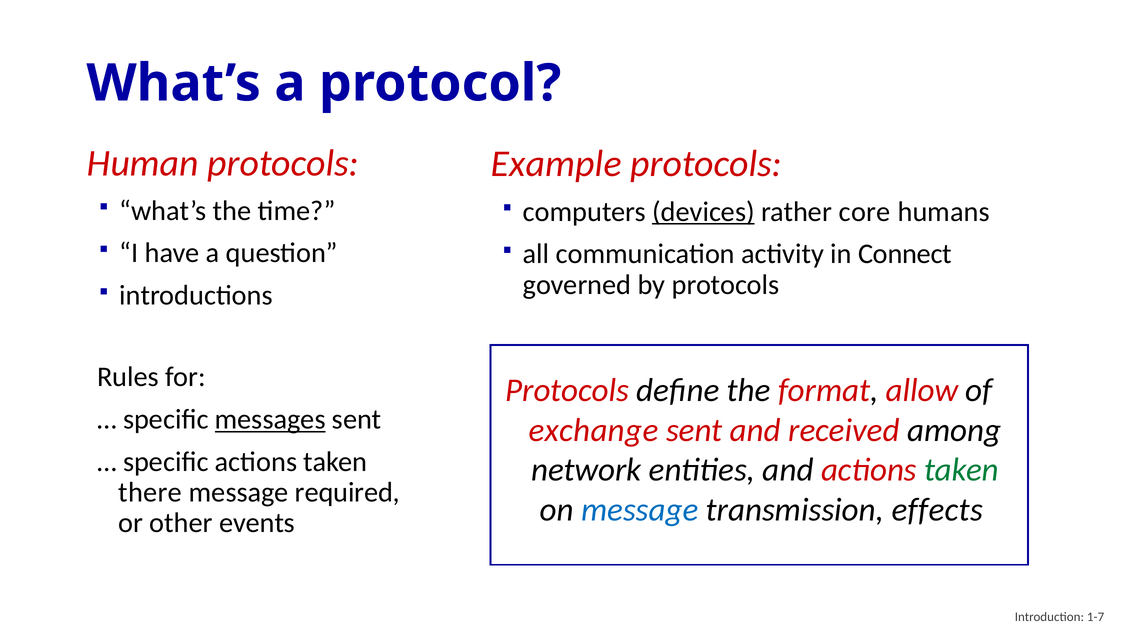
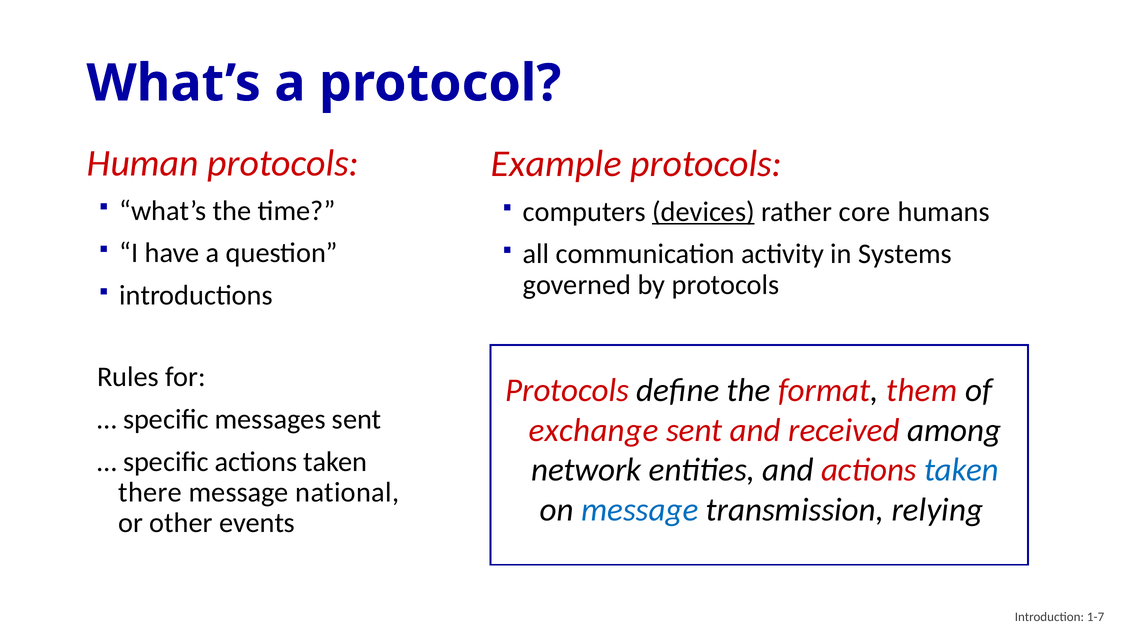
Connect: Connect -> Systems
allow: allow -> them
messages underline: present -> none
taken at (962, 470) colour: green -> blue
required: required -> national
effects: effects -> relying
